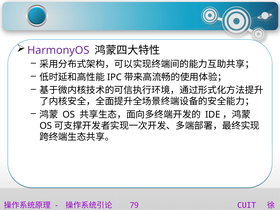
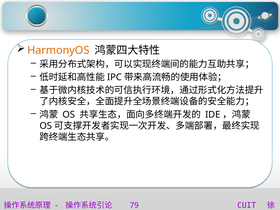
HarmonyOS colour: purple -> orange
